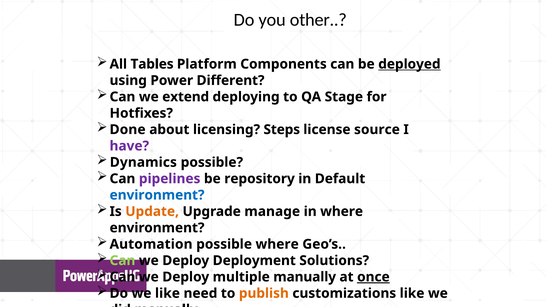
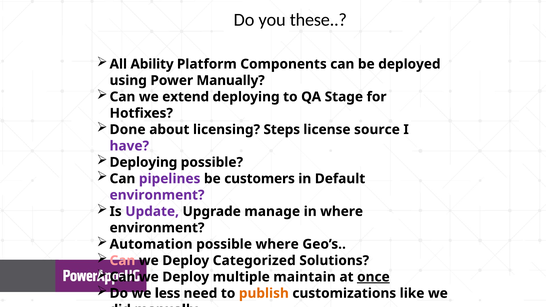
other: other -> these
Tables: Tables -> Ability
deployed underline: present -> none
Power Different: Different -> Manually
Dynamics at (143, 162): Dynamics -> Deploying
repository: repository -> customers
environment at (157, 195) colour: blue -> purple
Update colour: orange -> purple
Can at (122, 261) colour: light green -> pink
Deployment: Deployment -> Categorized
multiple manually: manually -> maintain
we like: like -> less
